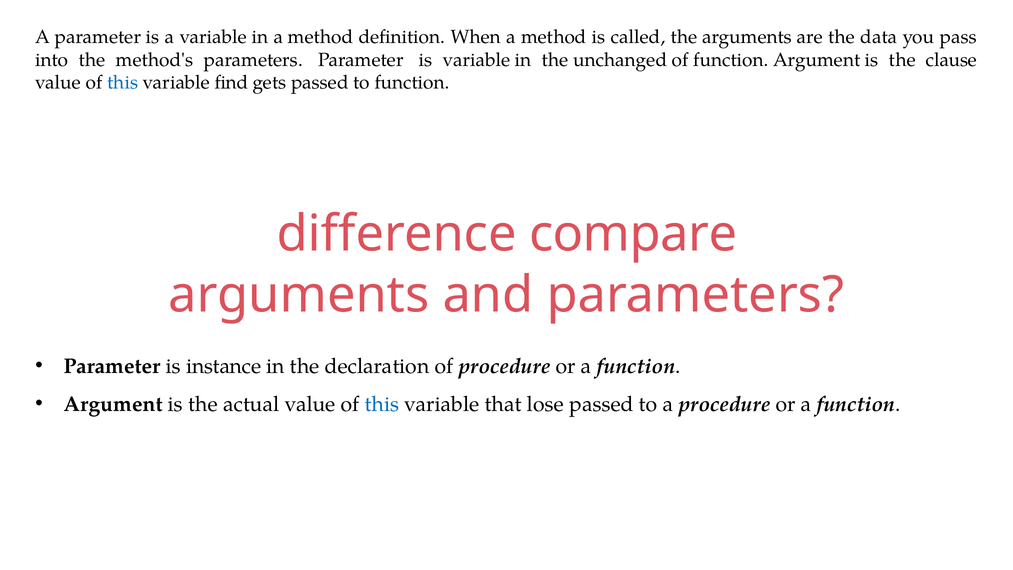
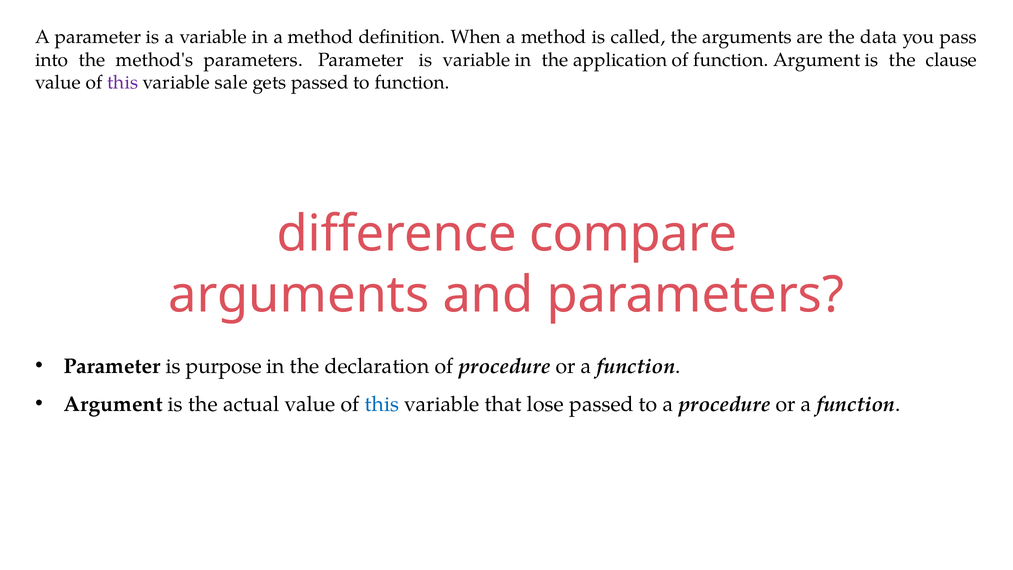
unchanged: unchanged -> application
this at (123, 83) colour: blue -> purple
find: find -> sale
instance: instance -> purpose
